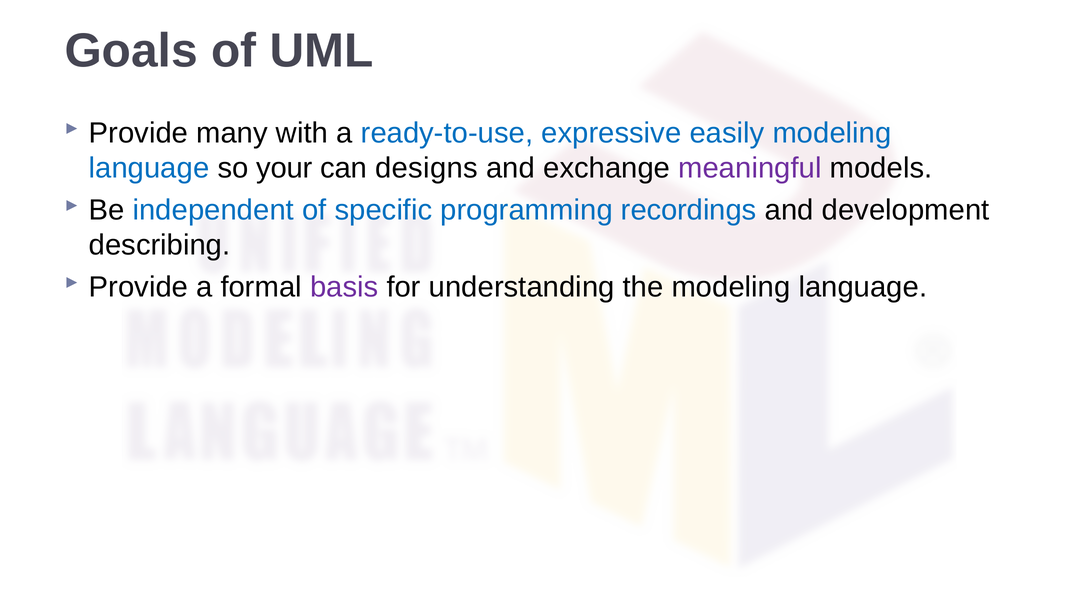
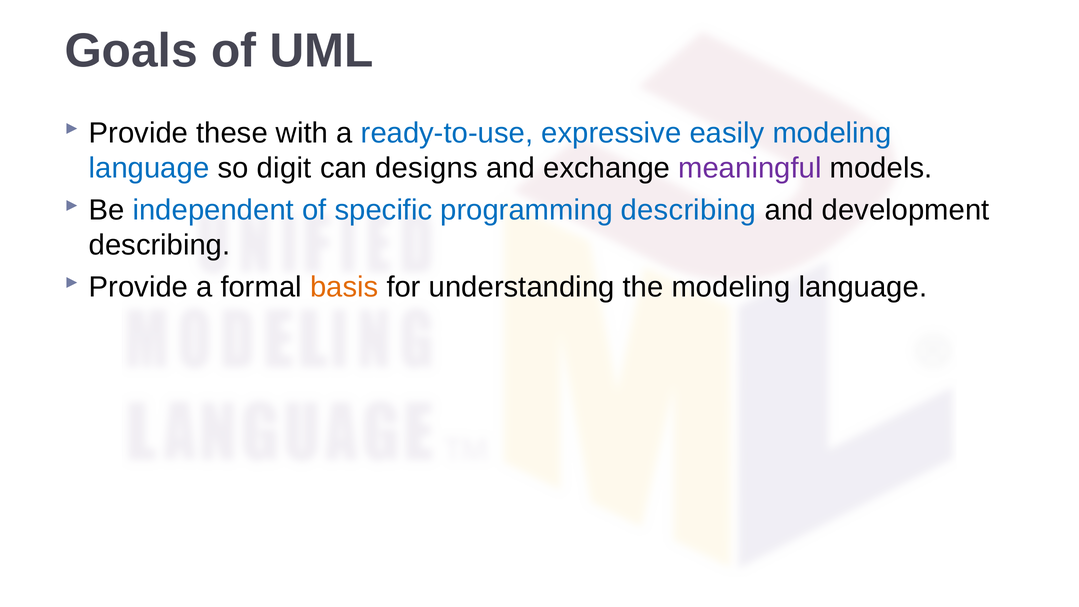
many: many -> these
your: your -> digit
programming recordings: recordings -> describing
basis colour: purple -> orange
